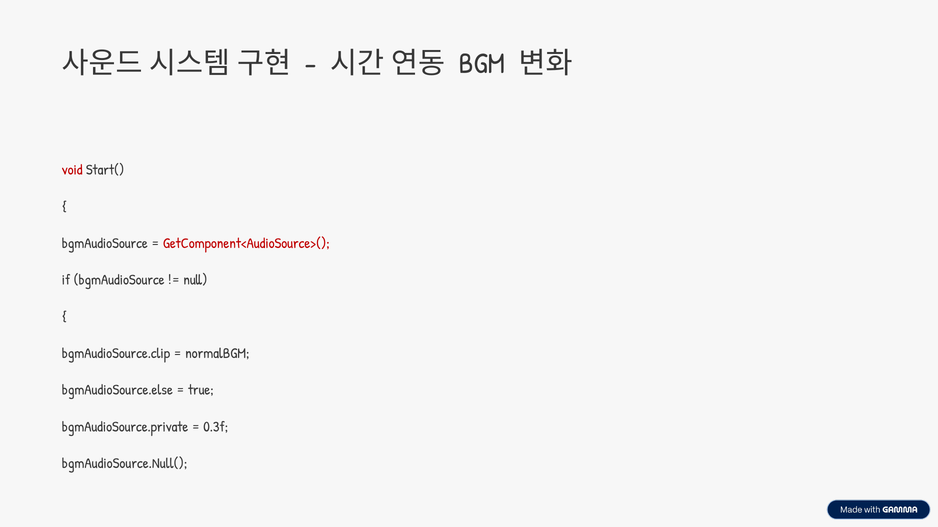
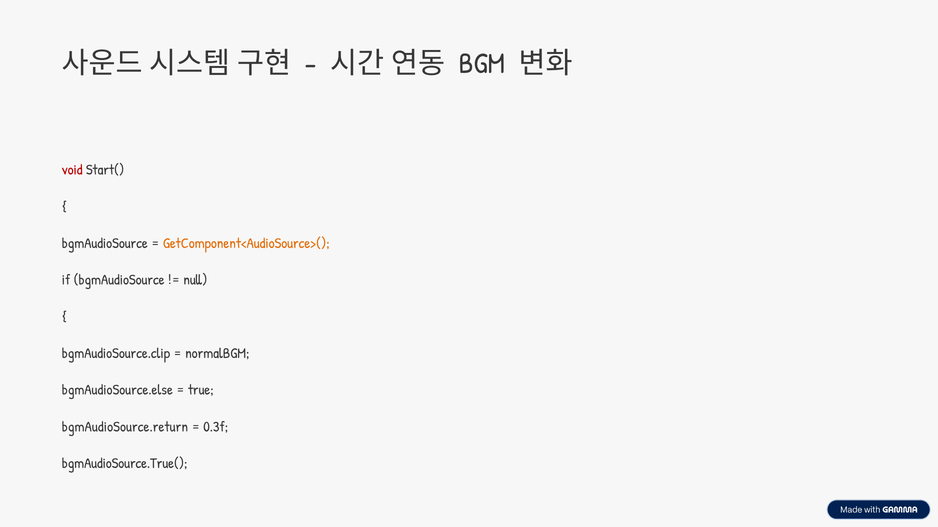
GetComponent<AudioSource>( colour: red -> orange
bgmAudioSource.private: bgmAudioSource.private -> bgmAudioSource.return
bgmAudioSource.Null(: bgmAudioSource.Null( -> bgmAudioSource.True(
